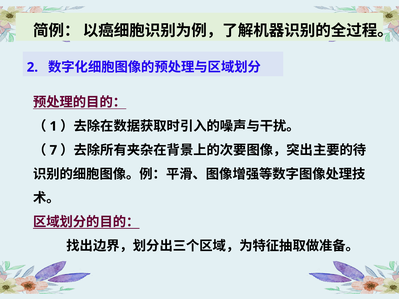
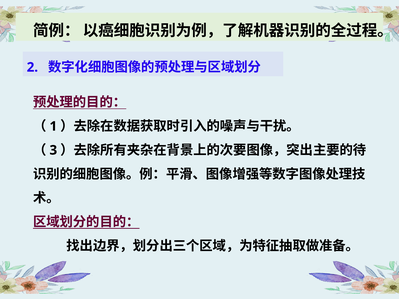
7: 7 -> 3
